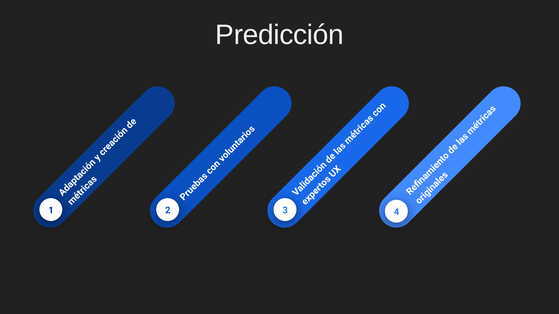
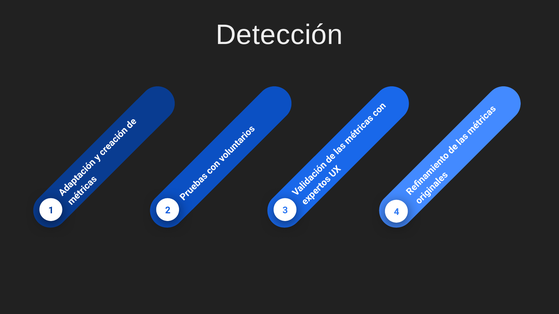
Predicción: Predicción -> Detección
